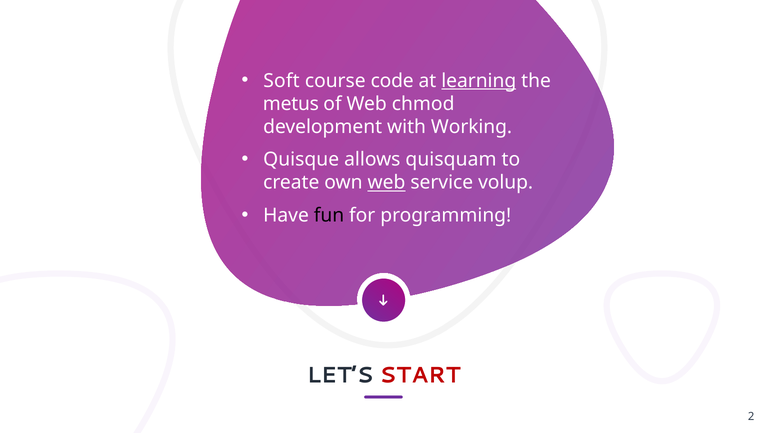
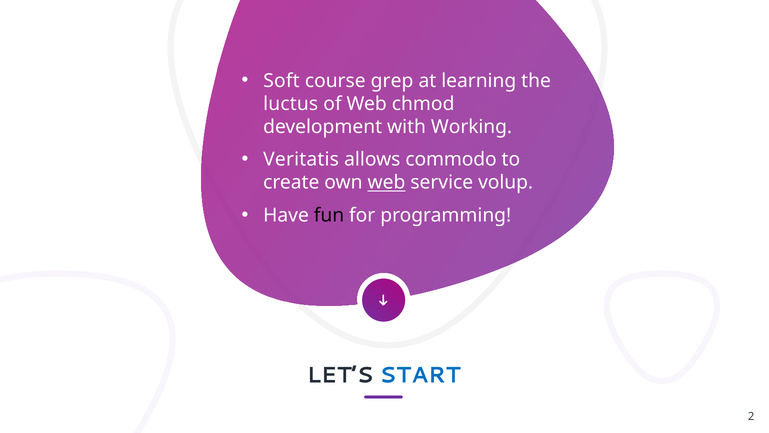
code: code -> grep
learning underline: present -> none
metus: metus -> luctus
Quisque: Quisque -> Veritatis
quisquam: quisquam -> commodo
START colour: red -> blue
